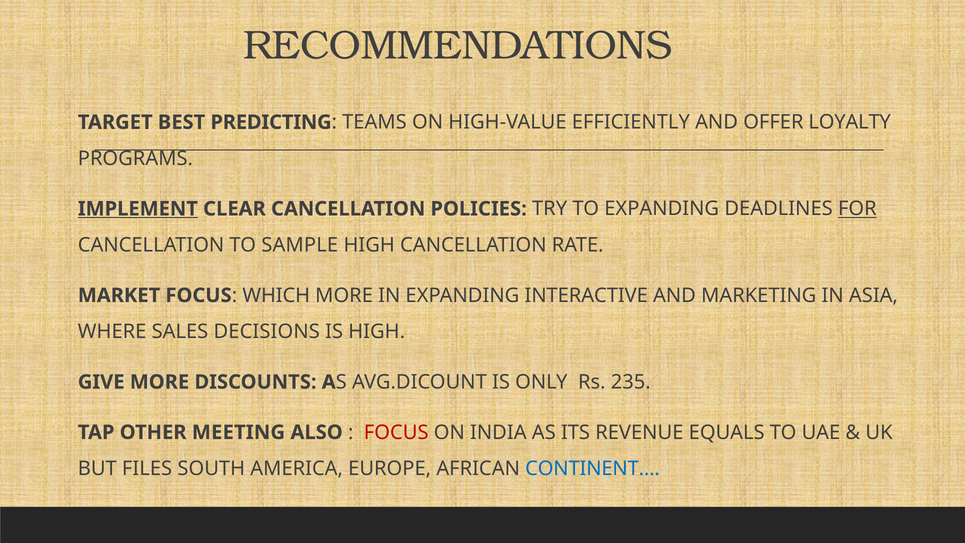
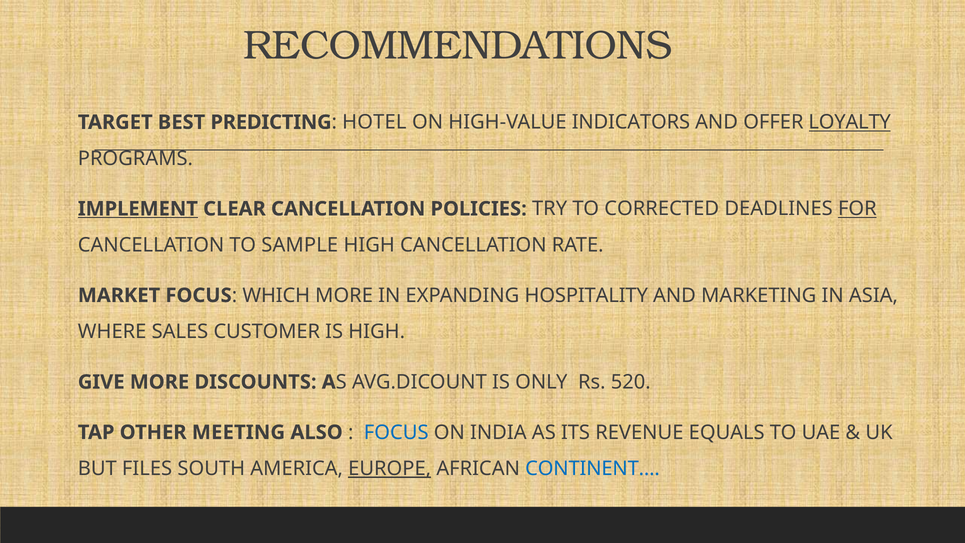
TEAMS: TEAMS -> HOTEL
EFFICIENTLY: EFFICIENTLY -> INDICATORS
LOYALTY underline: none -> present
TO EXPANDING: EXPANDING -> CORRECTED
INTERACTIVE: INTERACTIVE -> HOSPITALITY
DECISIONS: DECISIONS -> CUSTOMER
235: 235 -> 520
FOCUS at (396, 432) colour: red -> blue
EUROPE underline: none -> present
